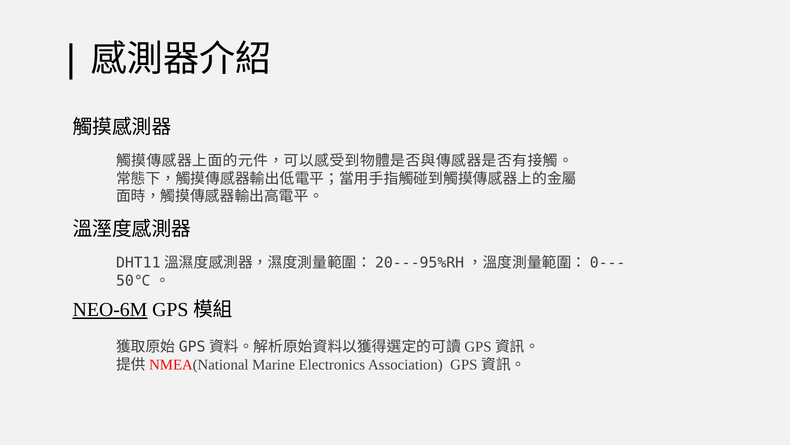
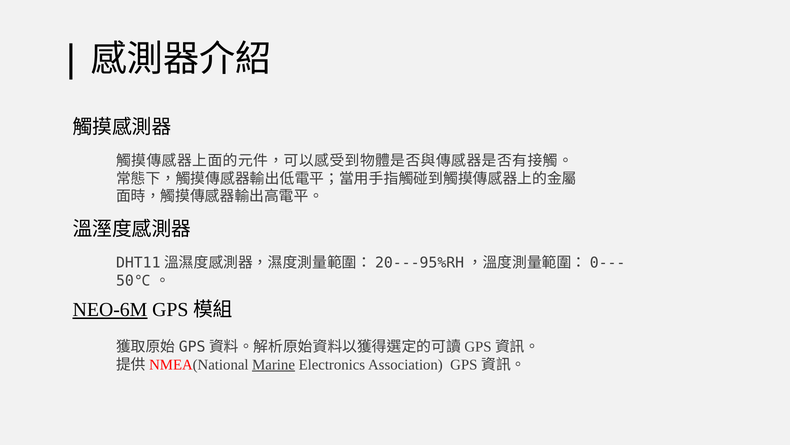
Marine underline: none -> present
